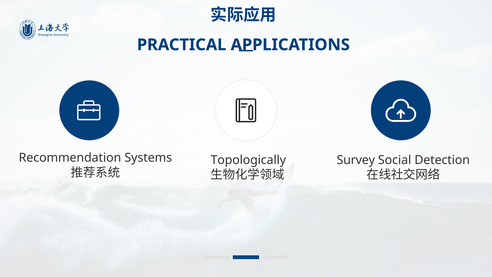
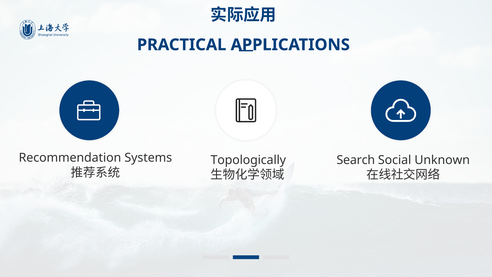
Survey: Survey -> Search
Detection: Detection -> Unknown
